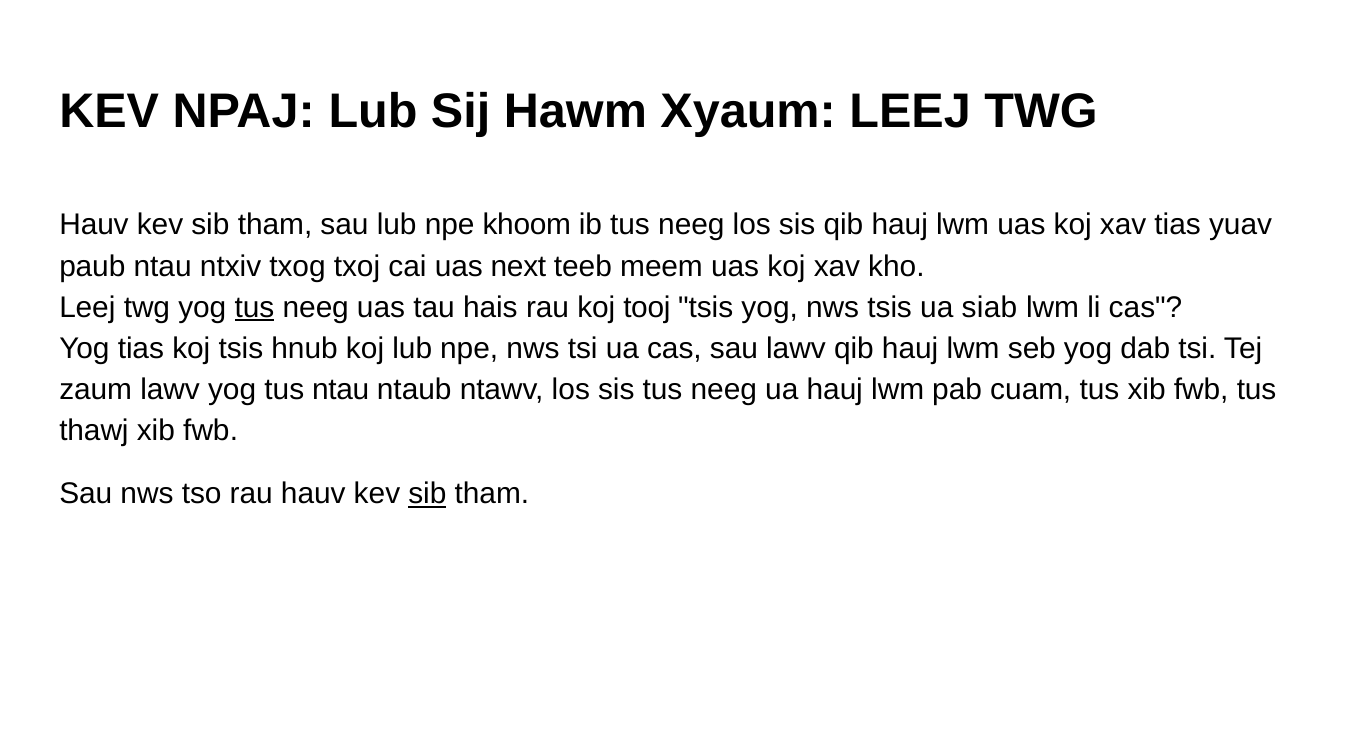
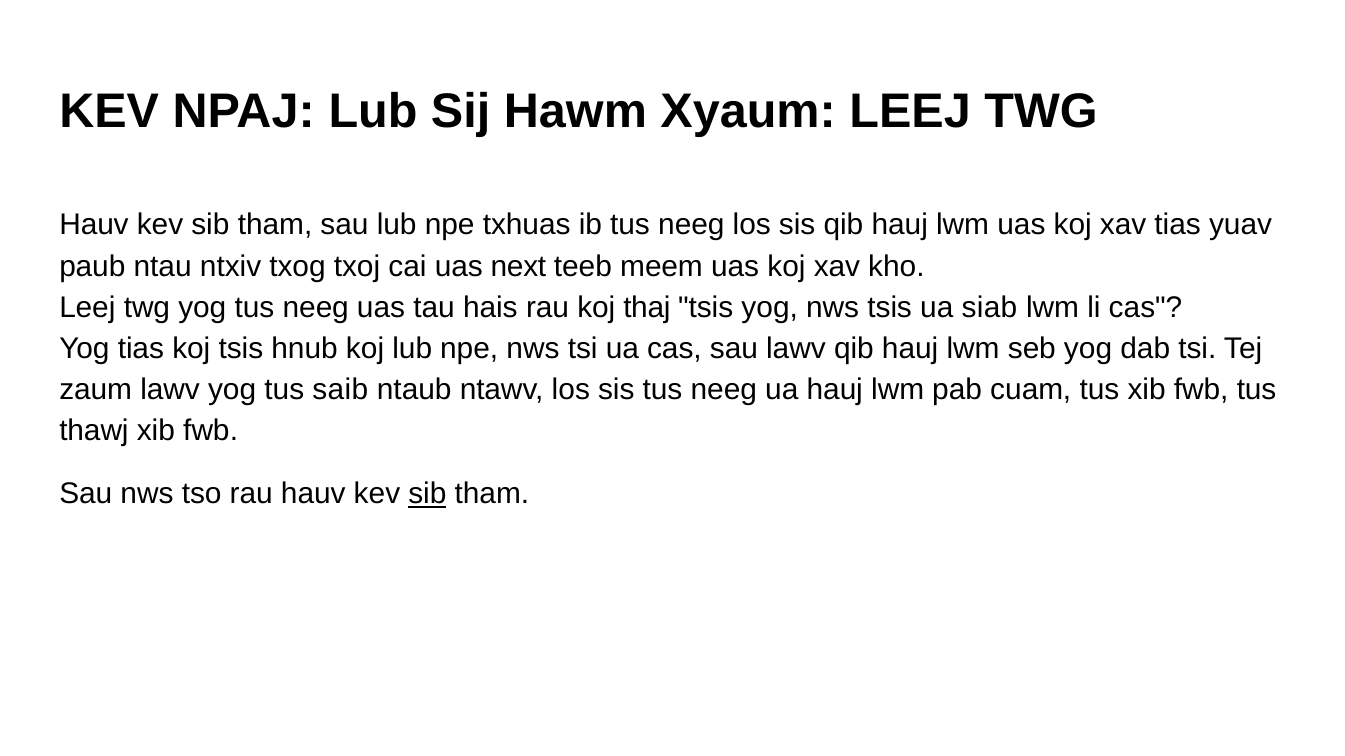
khoom: khoom -> txhuas
tus at (254, 308) underline: present -> none
tooj: tooj -> thaj
tus ntau: ntau -> saib
